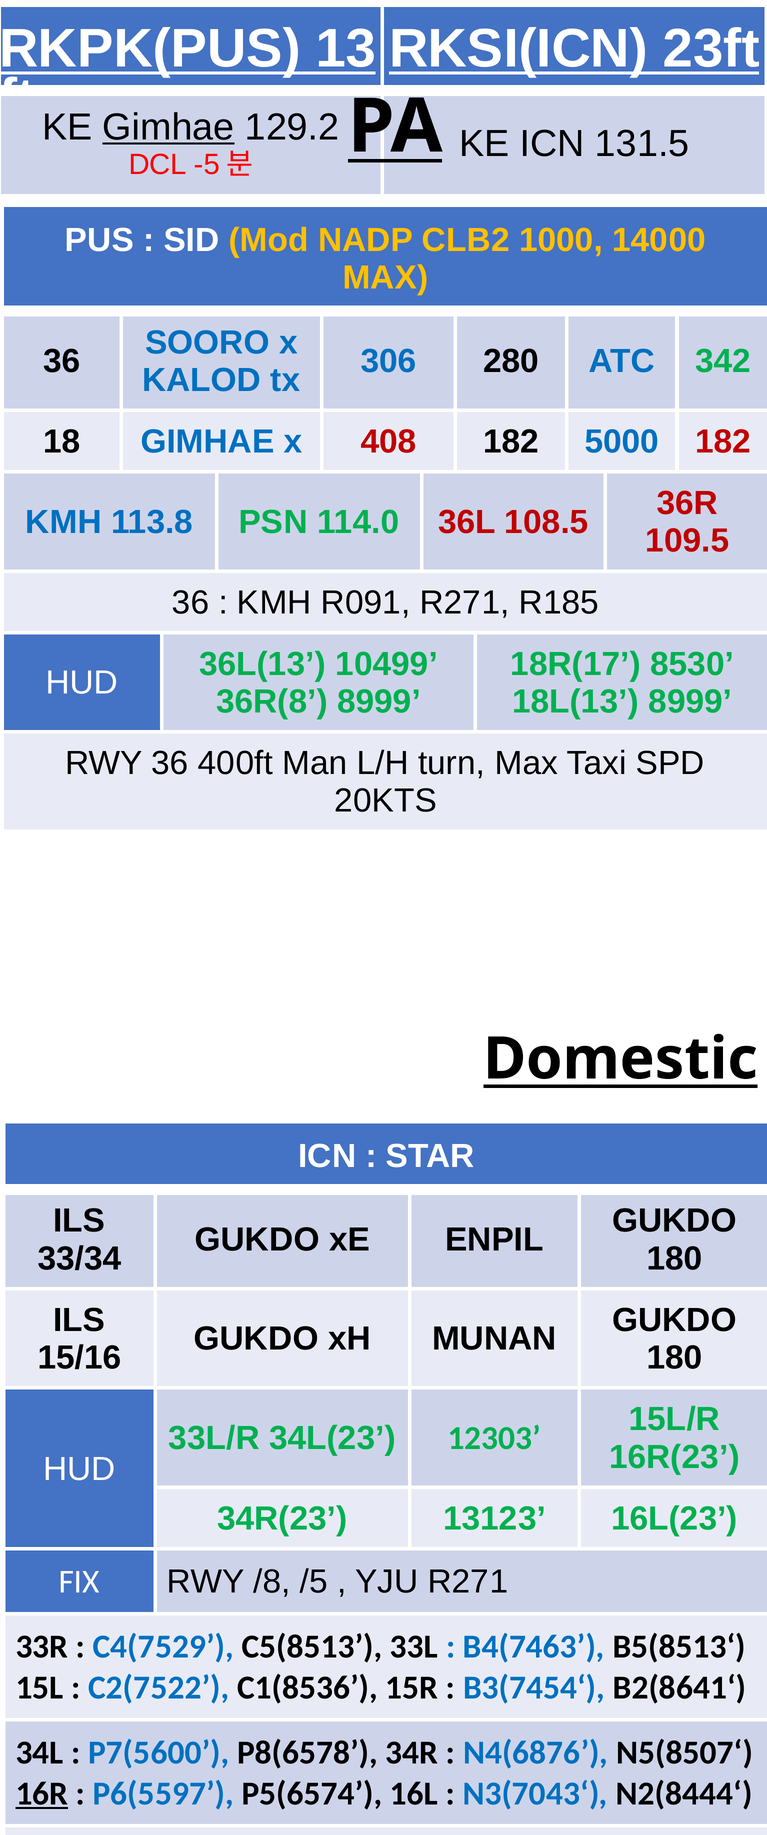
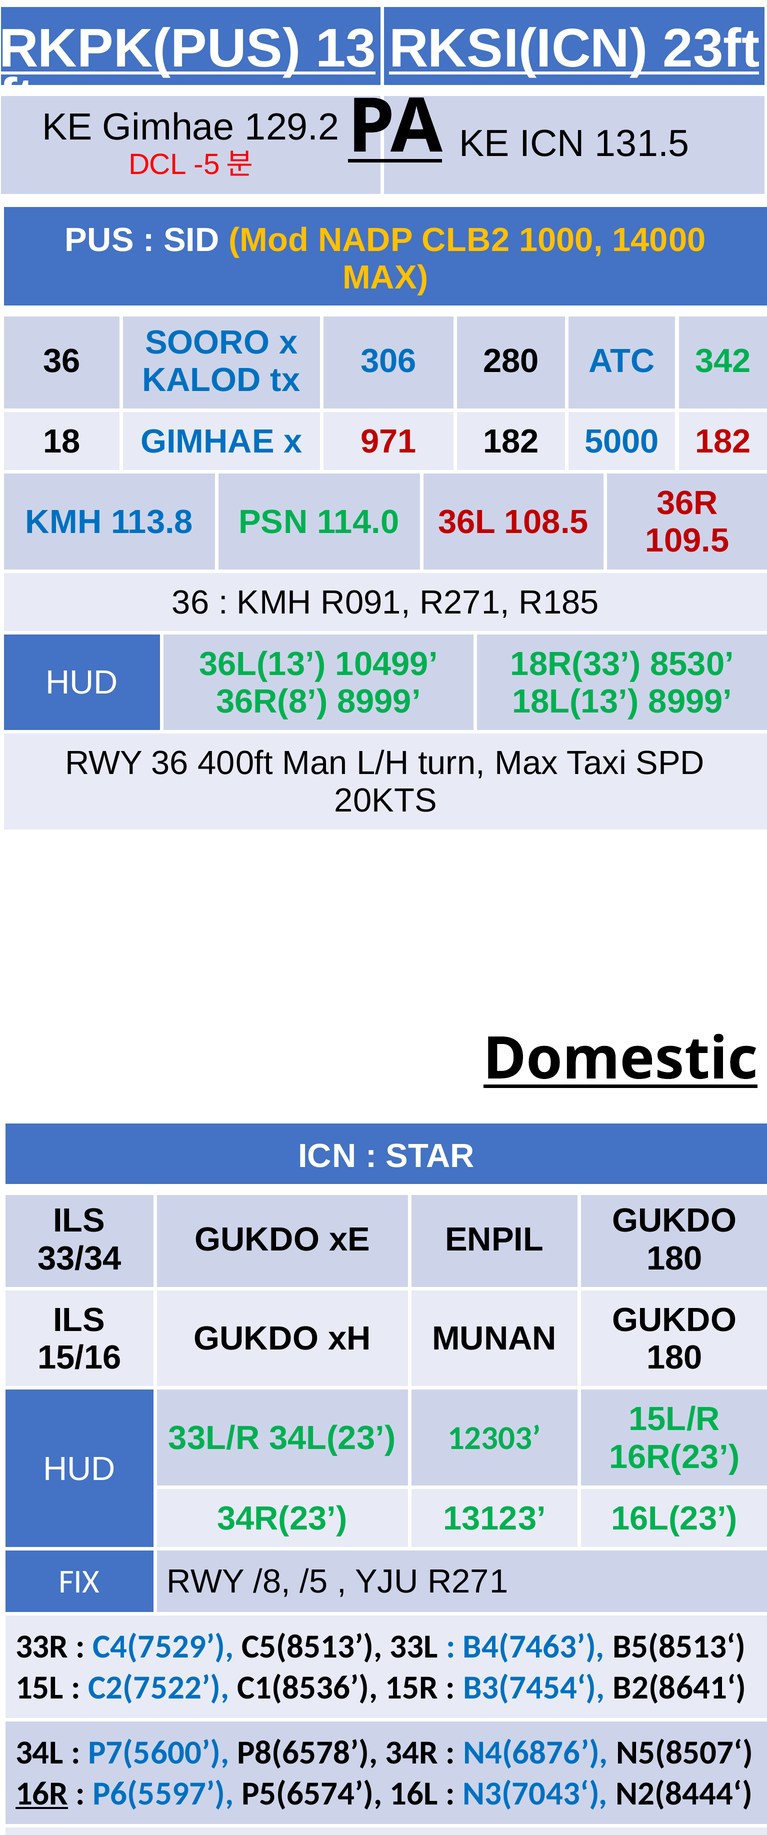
Gimhae at (168, 127) underline: present -> none
408: 408 -> 971
18R(17: 18R(17 -> 18R(33
